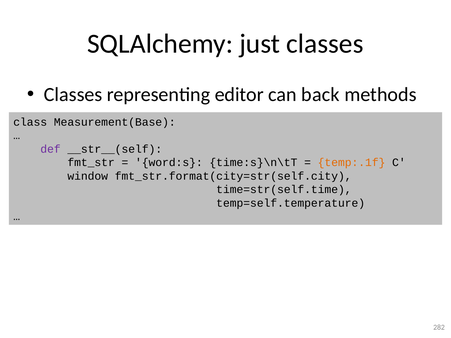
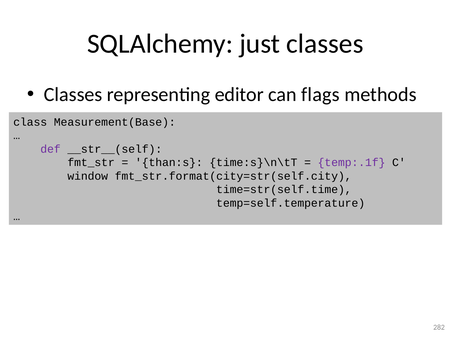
back: back -> flags
word:s: word:s -> than:s
temp:.1f colour: orange -> purple
